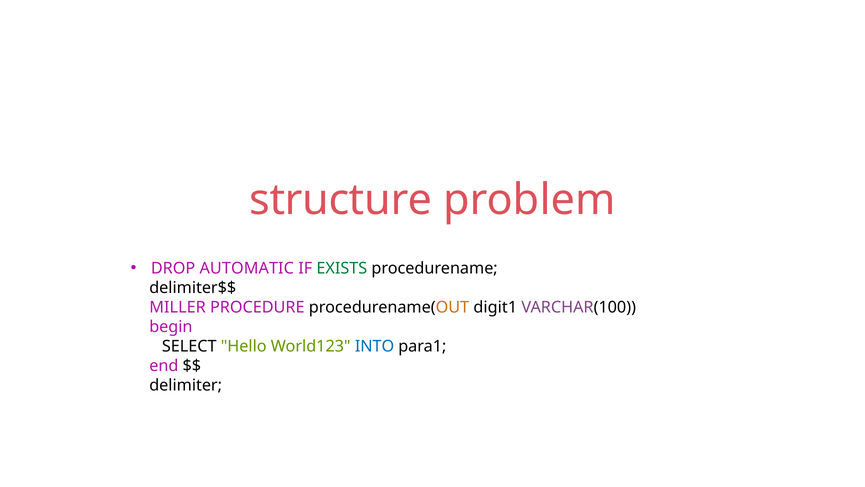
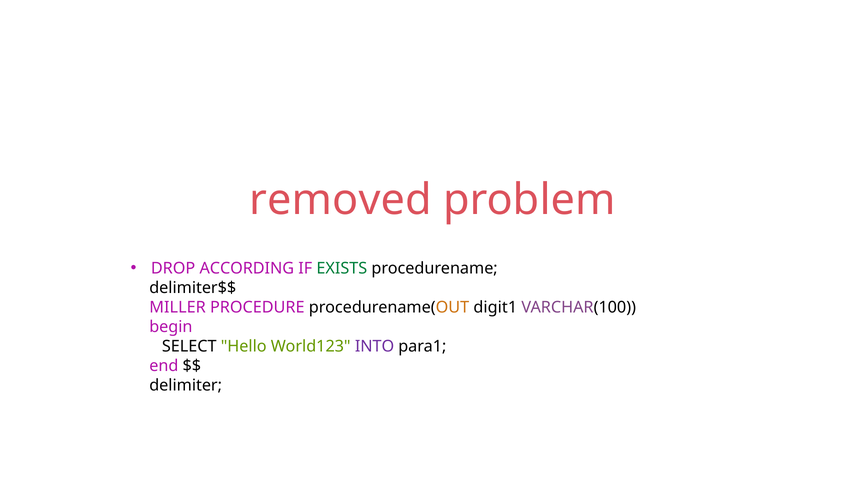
structure: structure -> removed
AUTOMATIC: AUTOMATIC -> ACCORDING
INTO colour: blue -> purple
